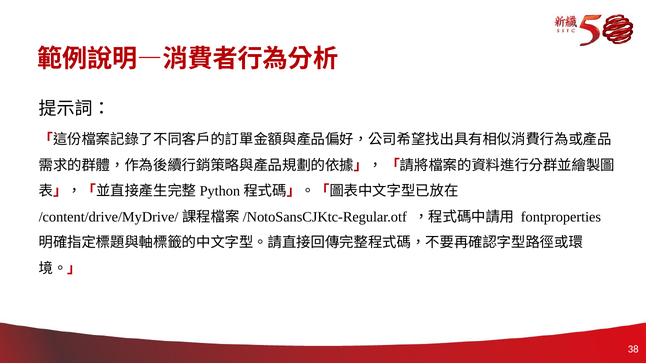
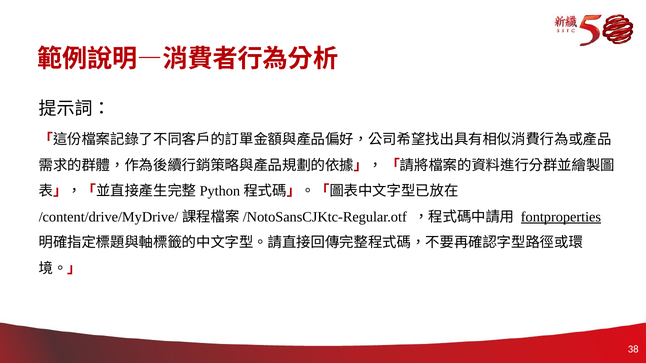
fontproperties underline: none -> present
